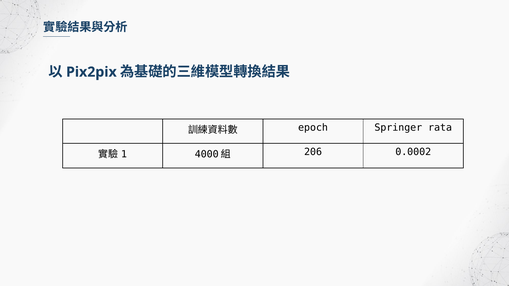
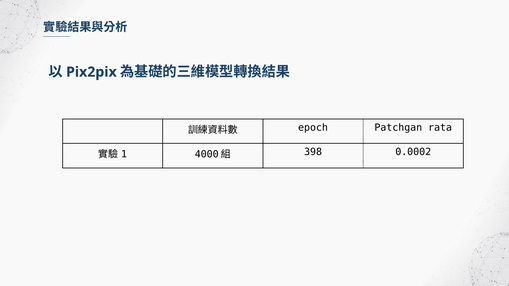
Springer: Springer -> Patchgan
206: 206 -> 398
